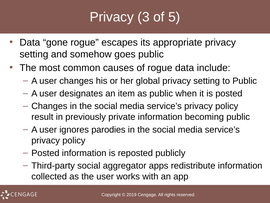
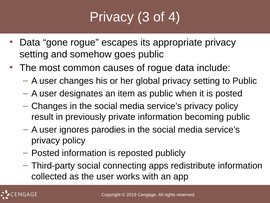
5: 5 -> 4
aggregator: aggregator -> connecting
